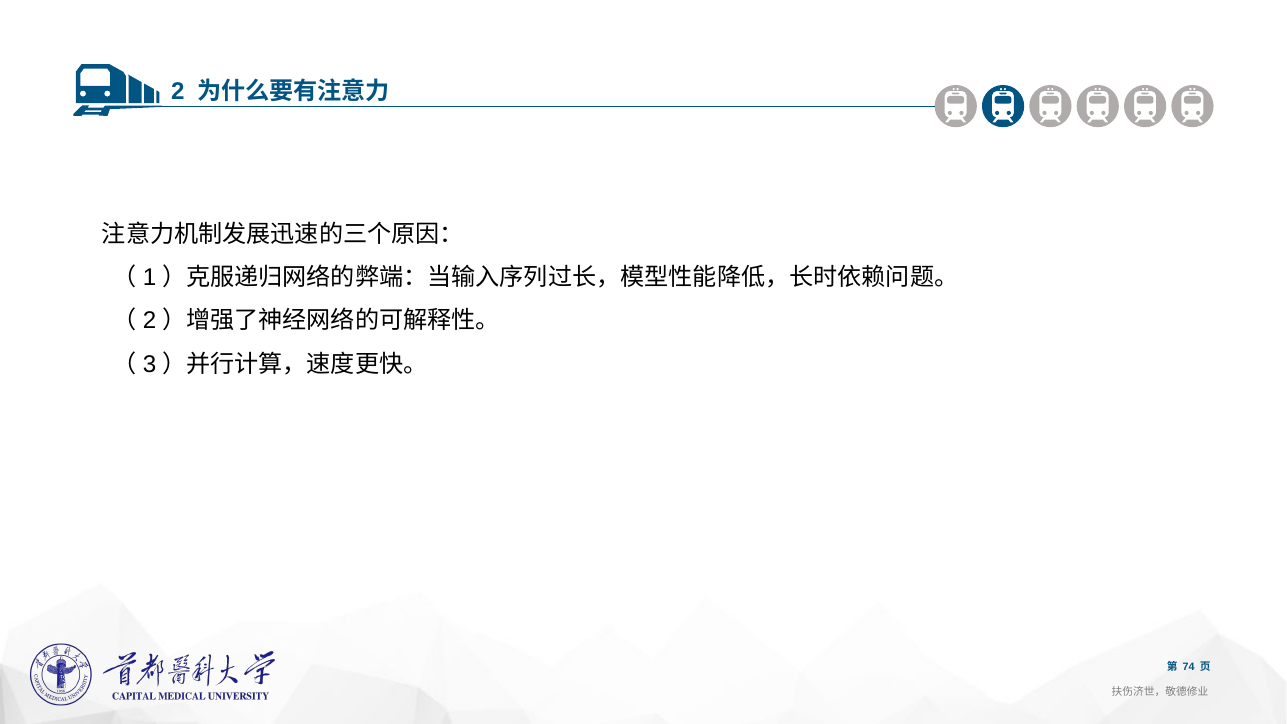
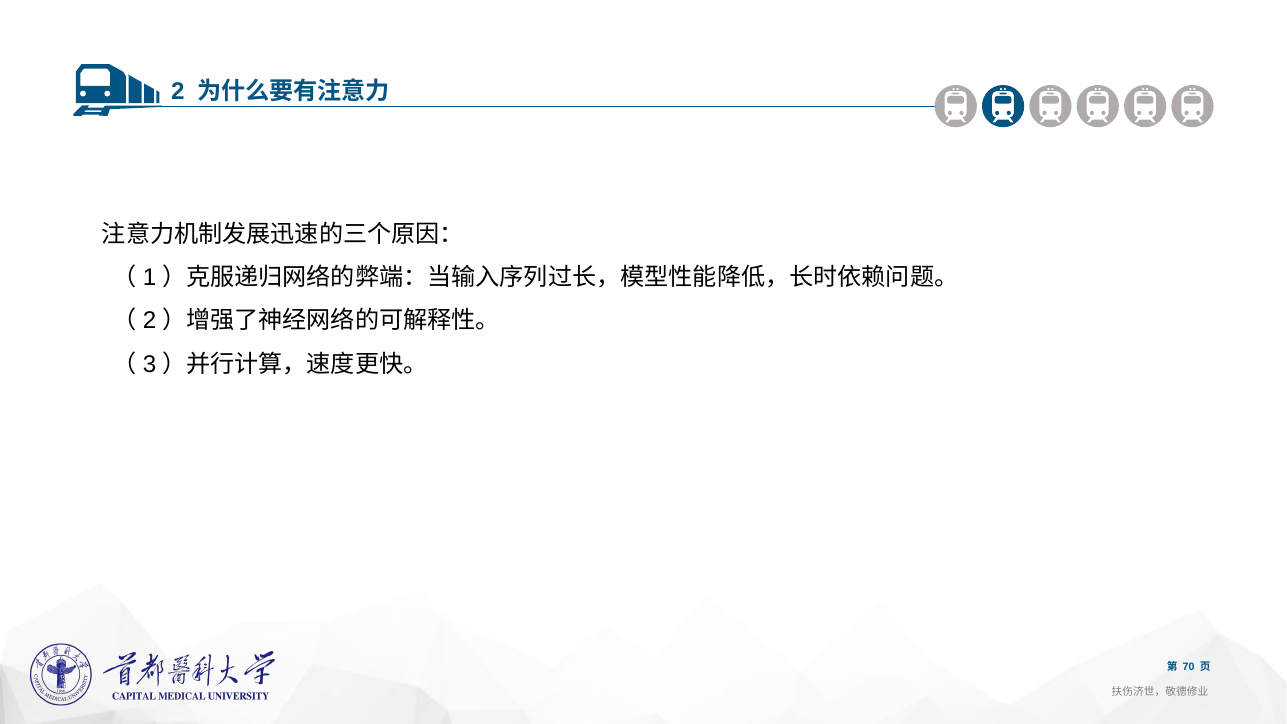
74: 74 -> 70
